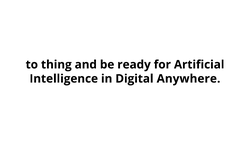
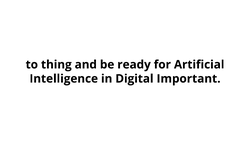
Anywhere: Anywhere -> Important
